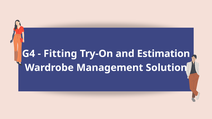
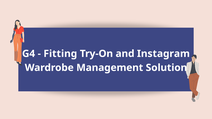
Estimation: Estimation -> Instagram
